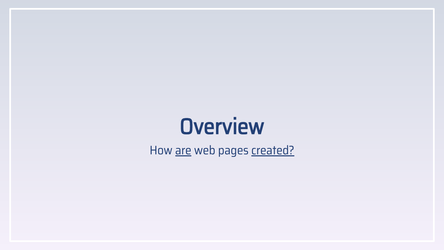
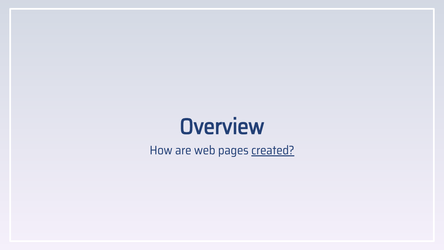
are underline: present -> none
